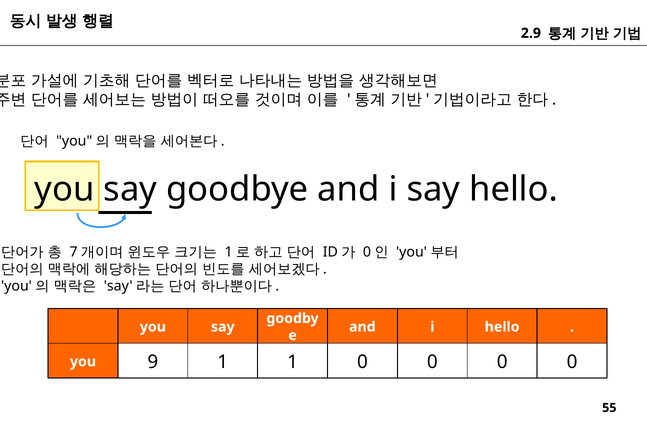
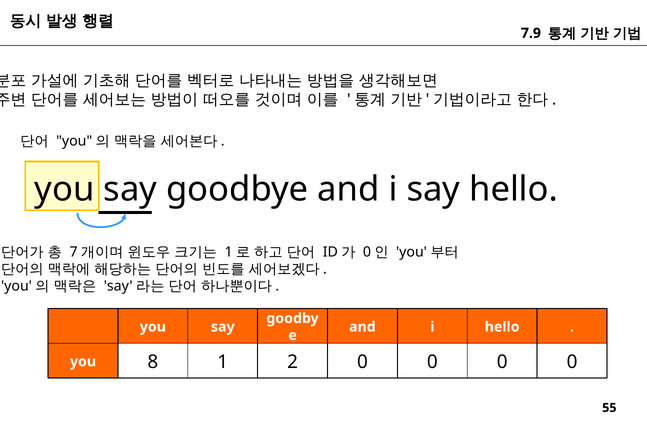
2.9: 2.9 -> 7.9
9: 9 -> 8
1 1: 1 -> 2
